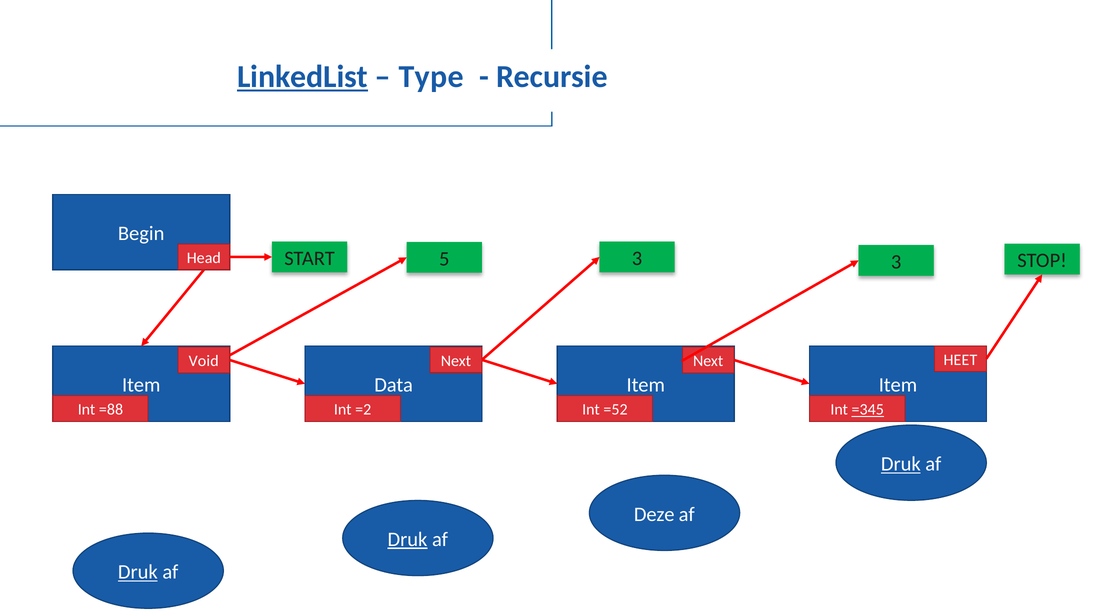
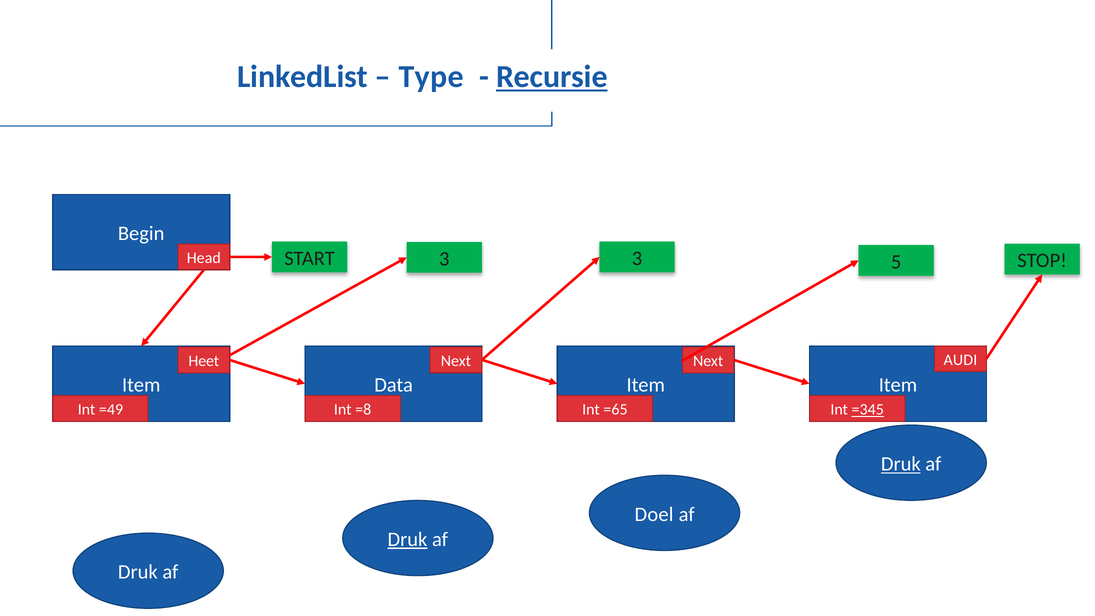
LinkedList underline: present -> none
Recursie underline: none -> present
START 5: 5 -> 3
3 3: 3 -> 5
Void: Void -> Heet
HEET: HEET -> AUDI
=88: =88 -> =49
=2: =2 -> =8
=52: =52 -> =65
Deze: Deze -> Doel
Druk at (138, 572) underline: present -> none
